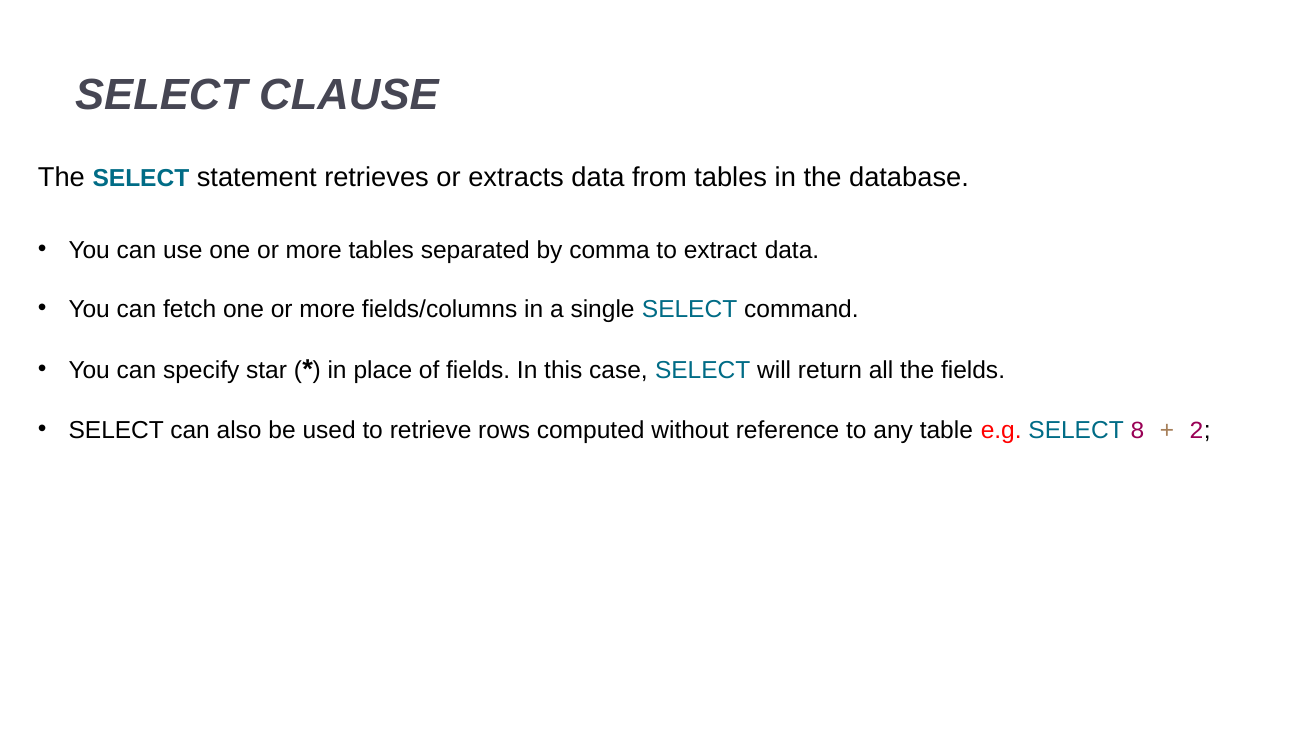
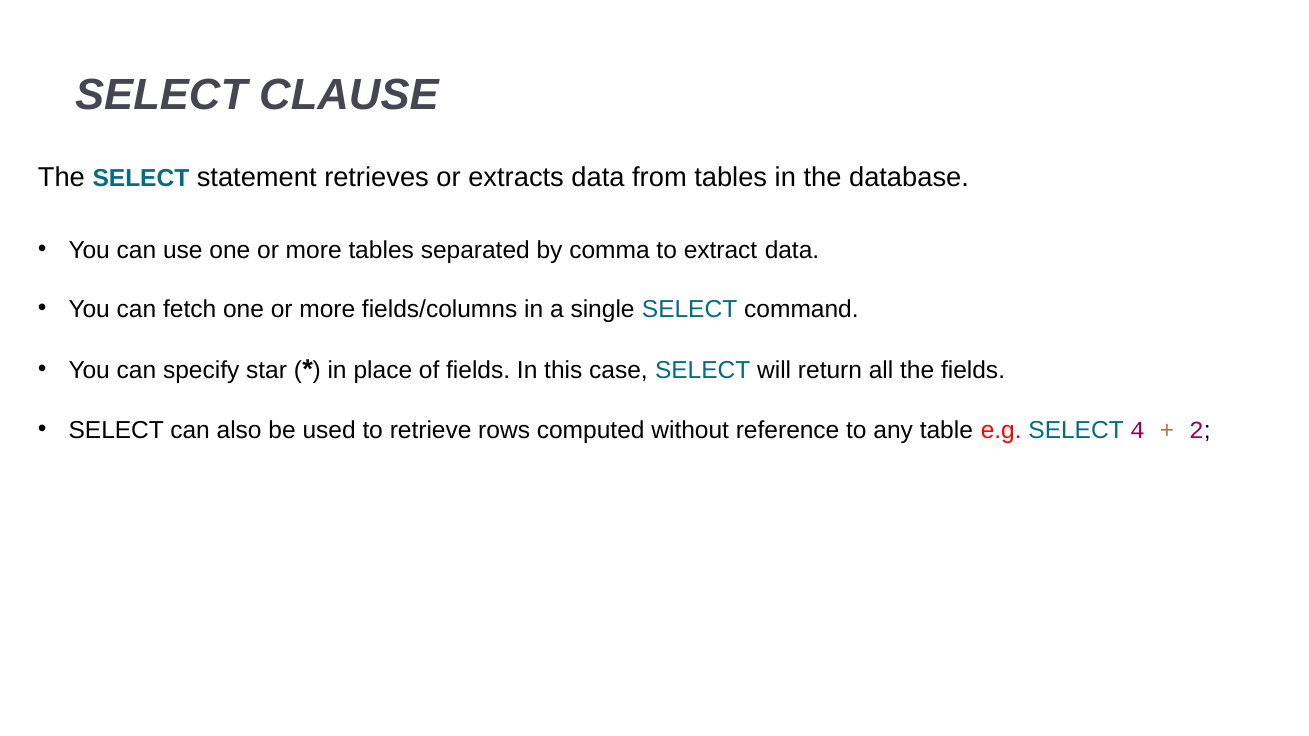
8: 8 -> 4
